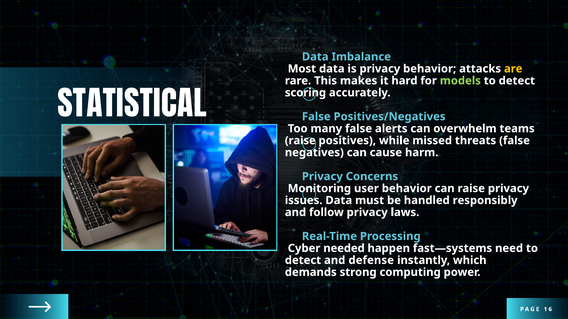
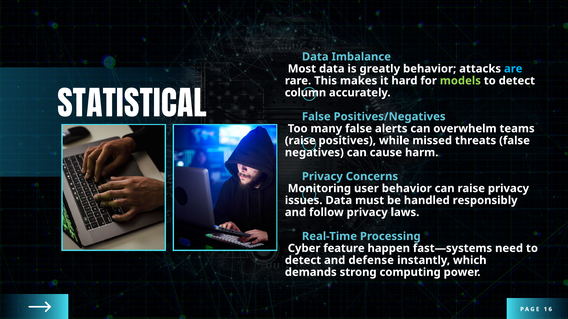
is privacy: privacy -> greatly
are colour: yellow -> light blue
scoring: scoring -> column
needed: needed -> feature
